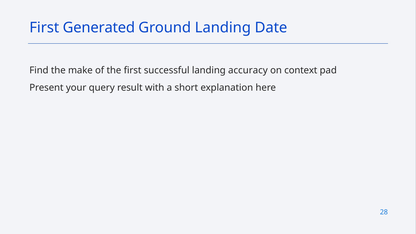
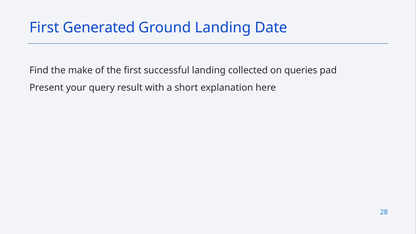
accuracy: accuracy -> collected
context: context -> queries
